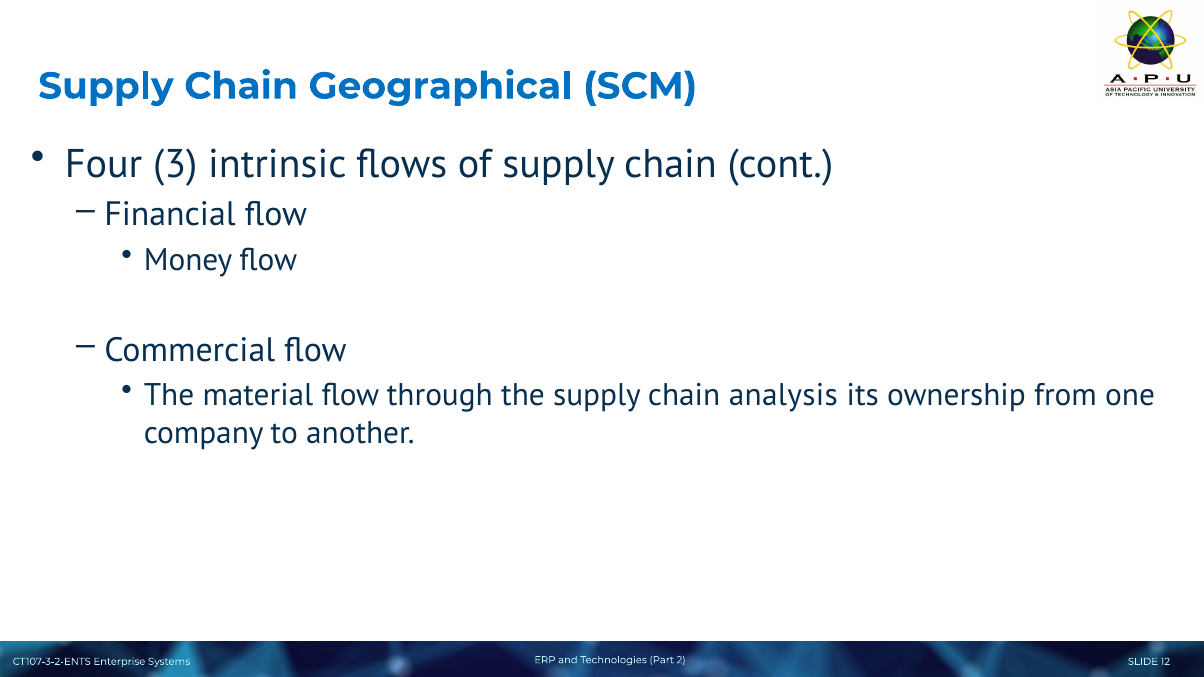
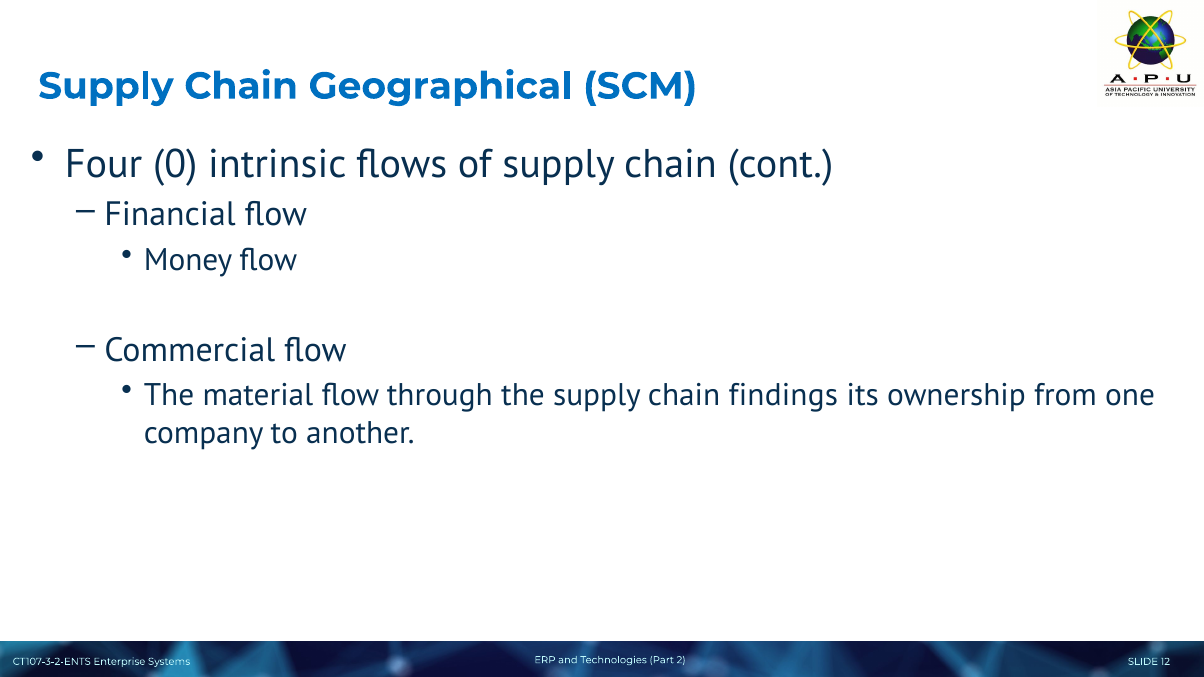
3: 3 -> 0
analysis: analysis -> findings
